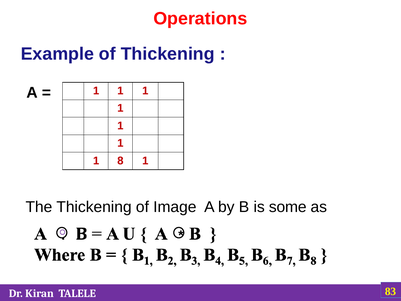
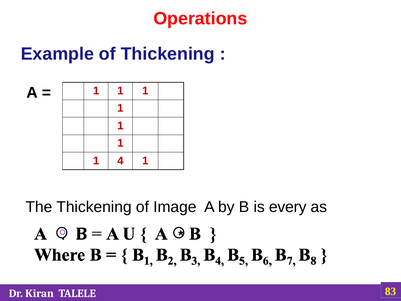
8: 8 -> 4
some: some -> every
